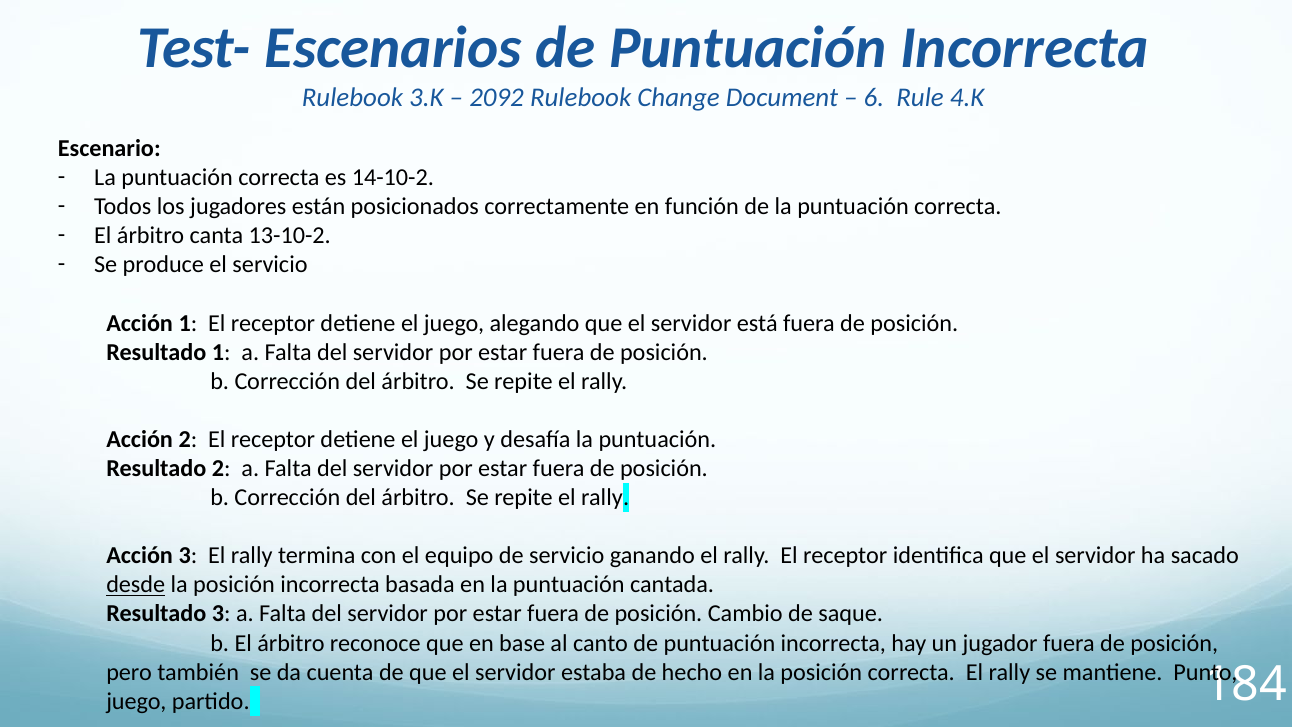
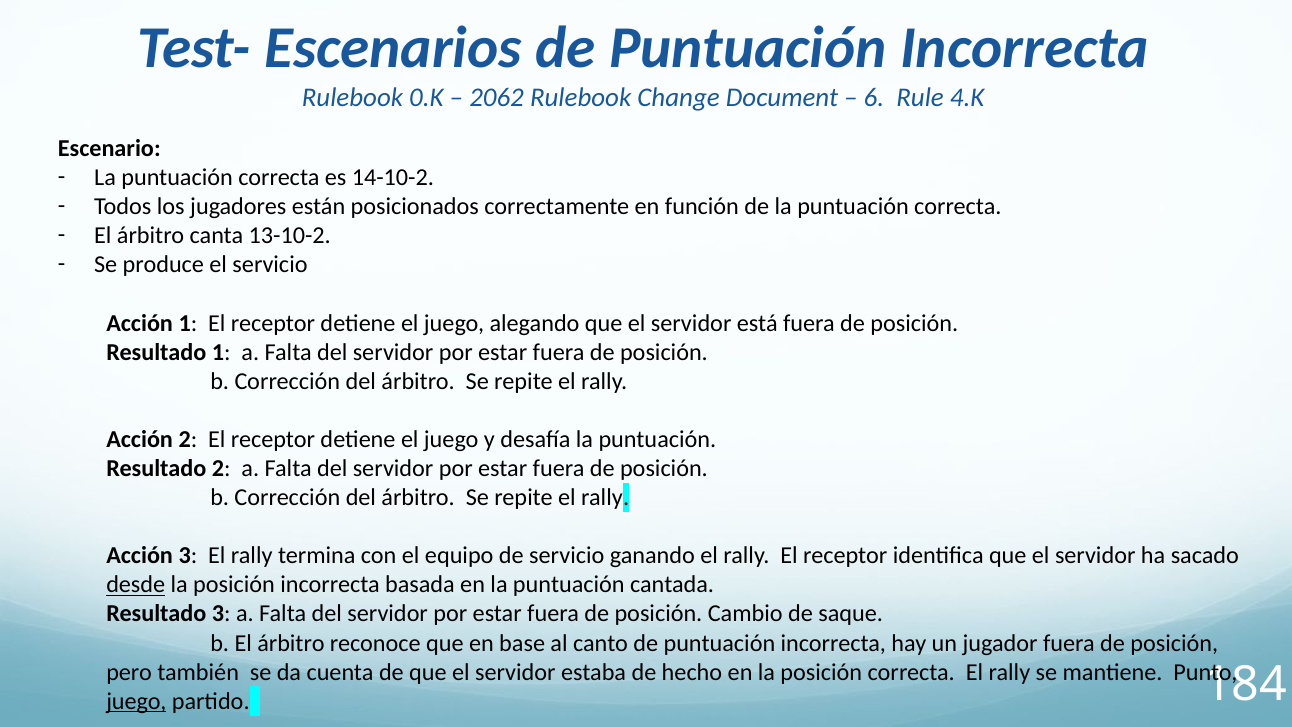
3.K: 3.K -> 0.K
2092: 2092 -> 2062
juego at (136, 701) underline: none -> present
